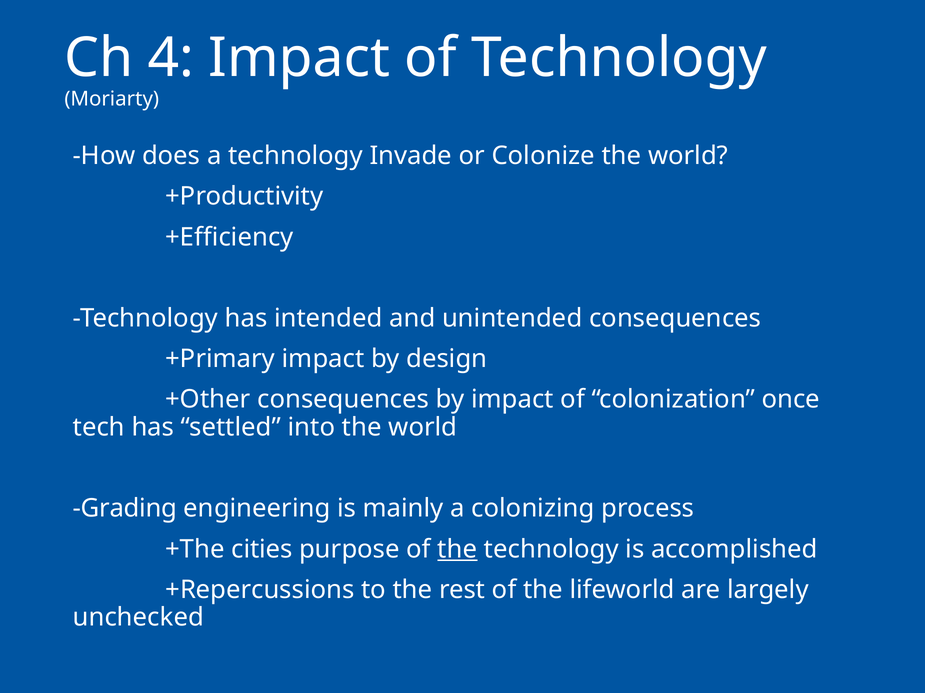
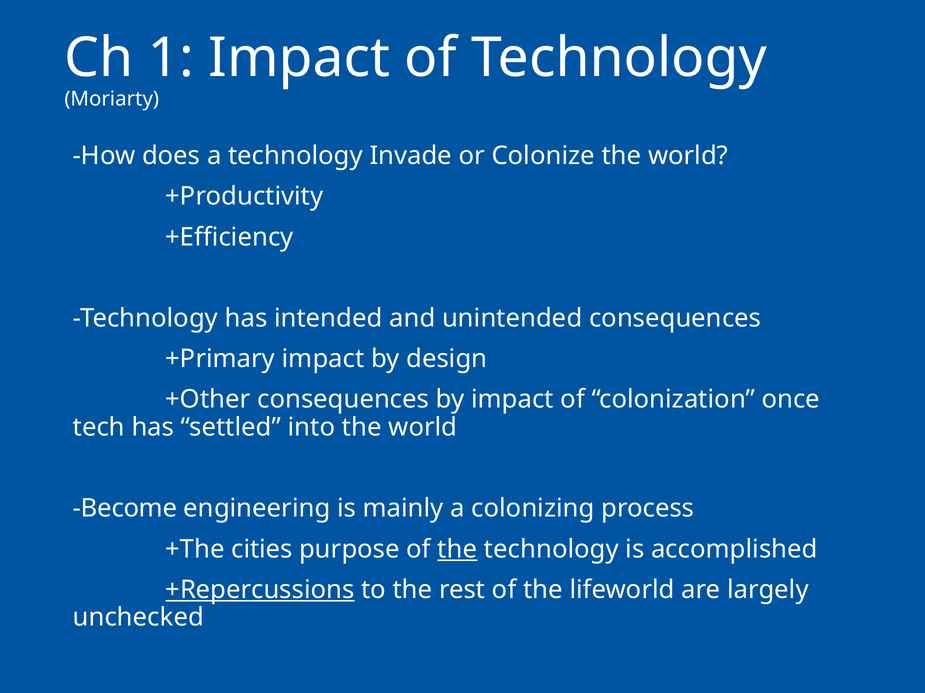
4: 4 -> 1
Grading: Grading -> Become
+Repercussions underline: none -> present
